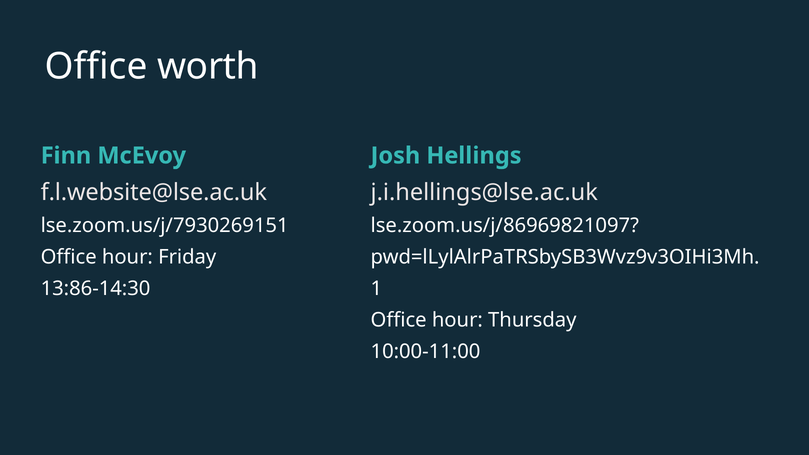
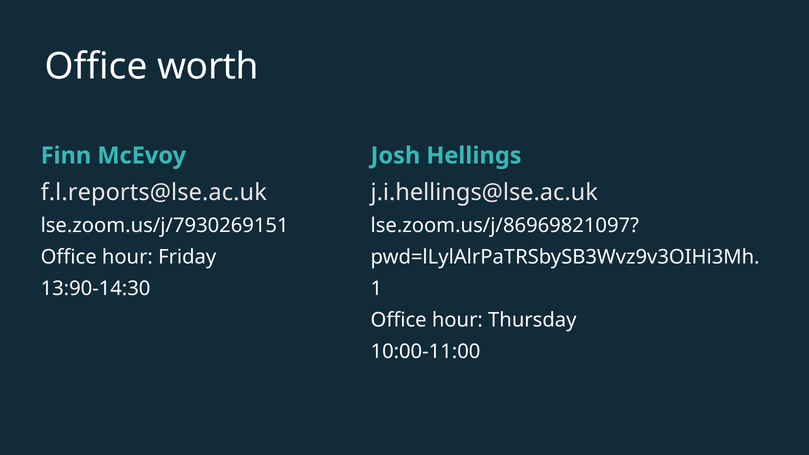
f.l.website@lse.ac.uk: f.l.website@lse.ac.uk -> f.l.reports@lse.ac.uk
13:86-14:30: 13:86-14:30 -> 13:90-14:30
